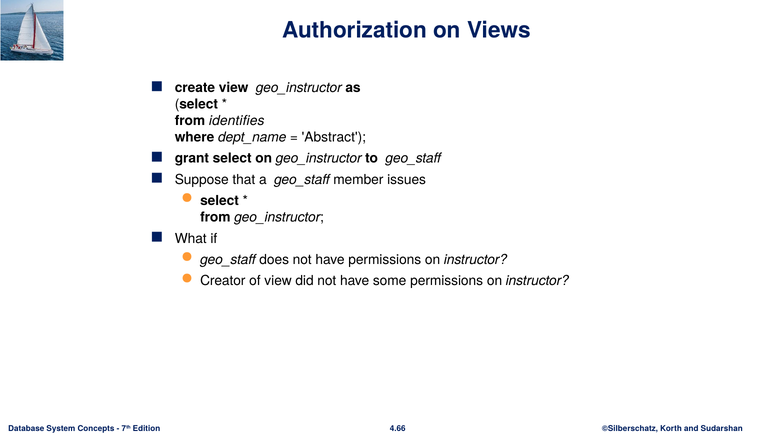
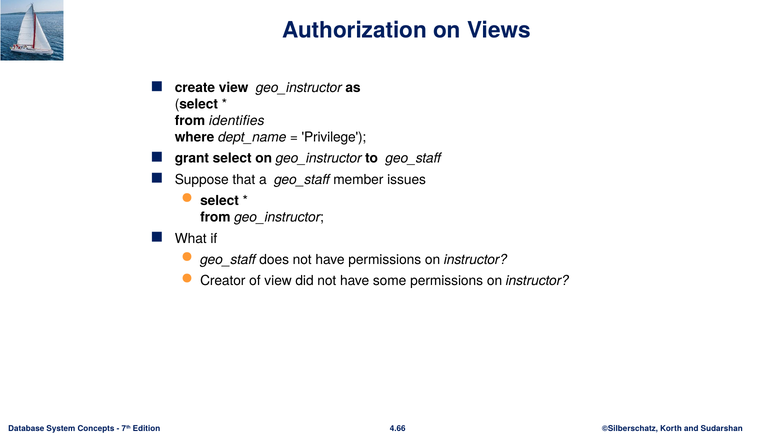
Abstract: Abstract -> Privilege
